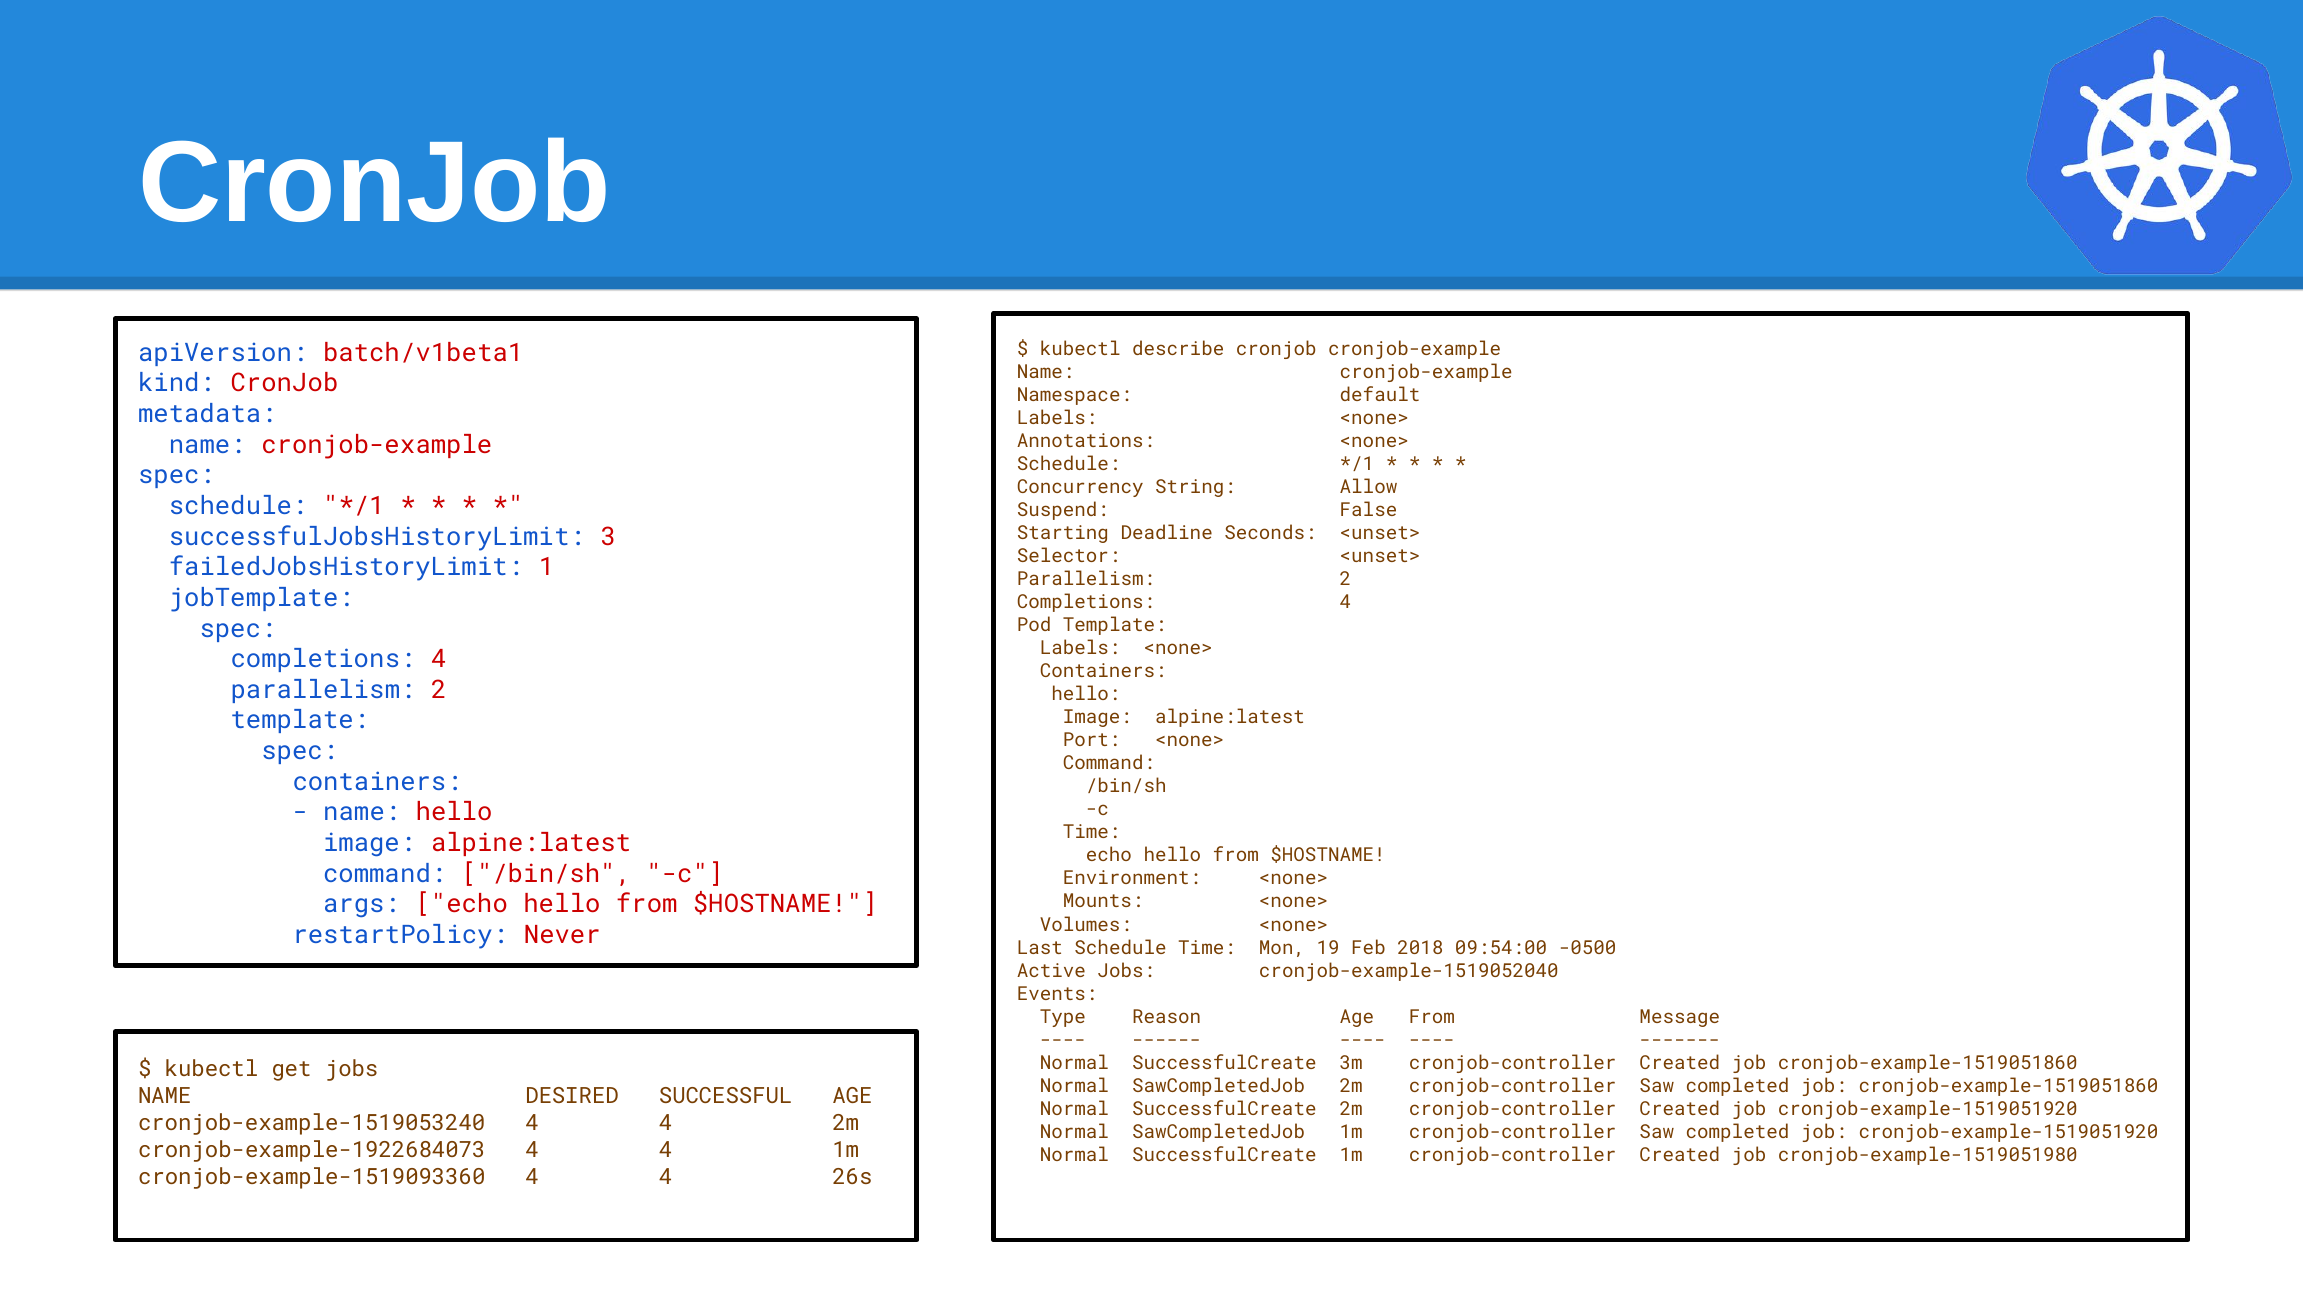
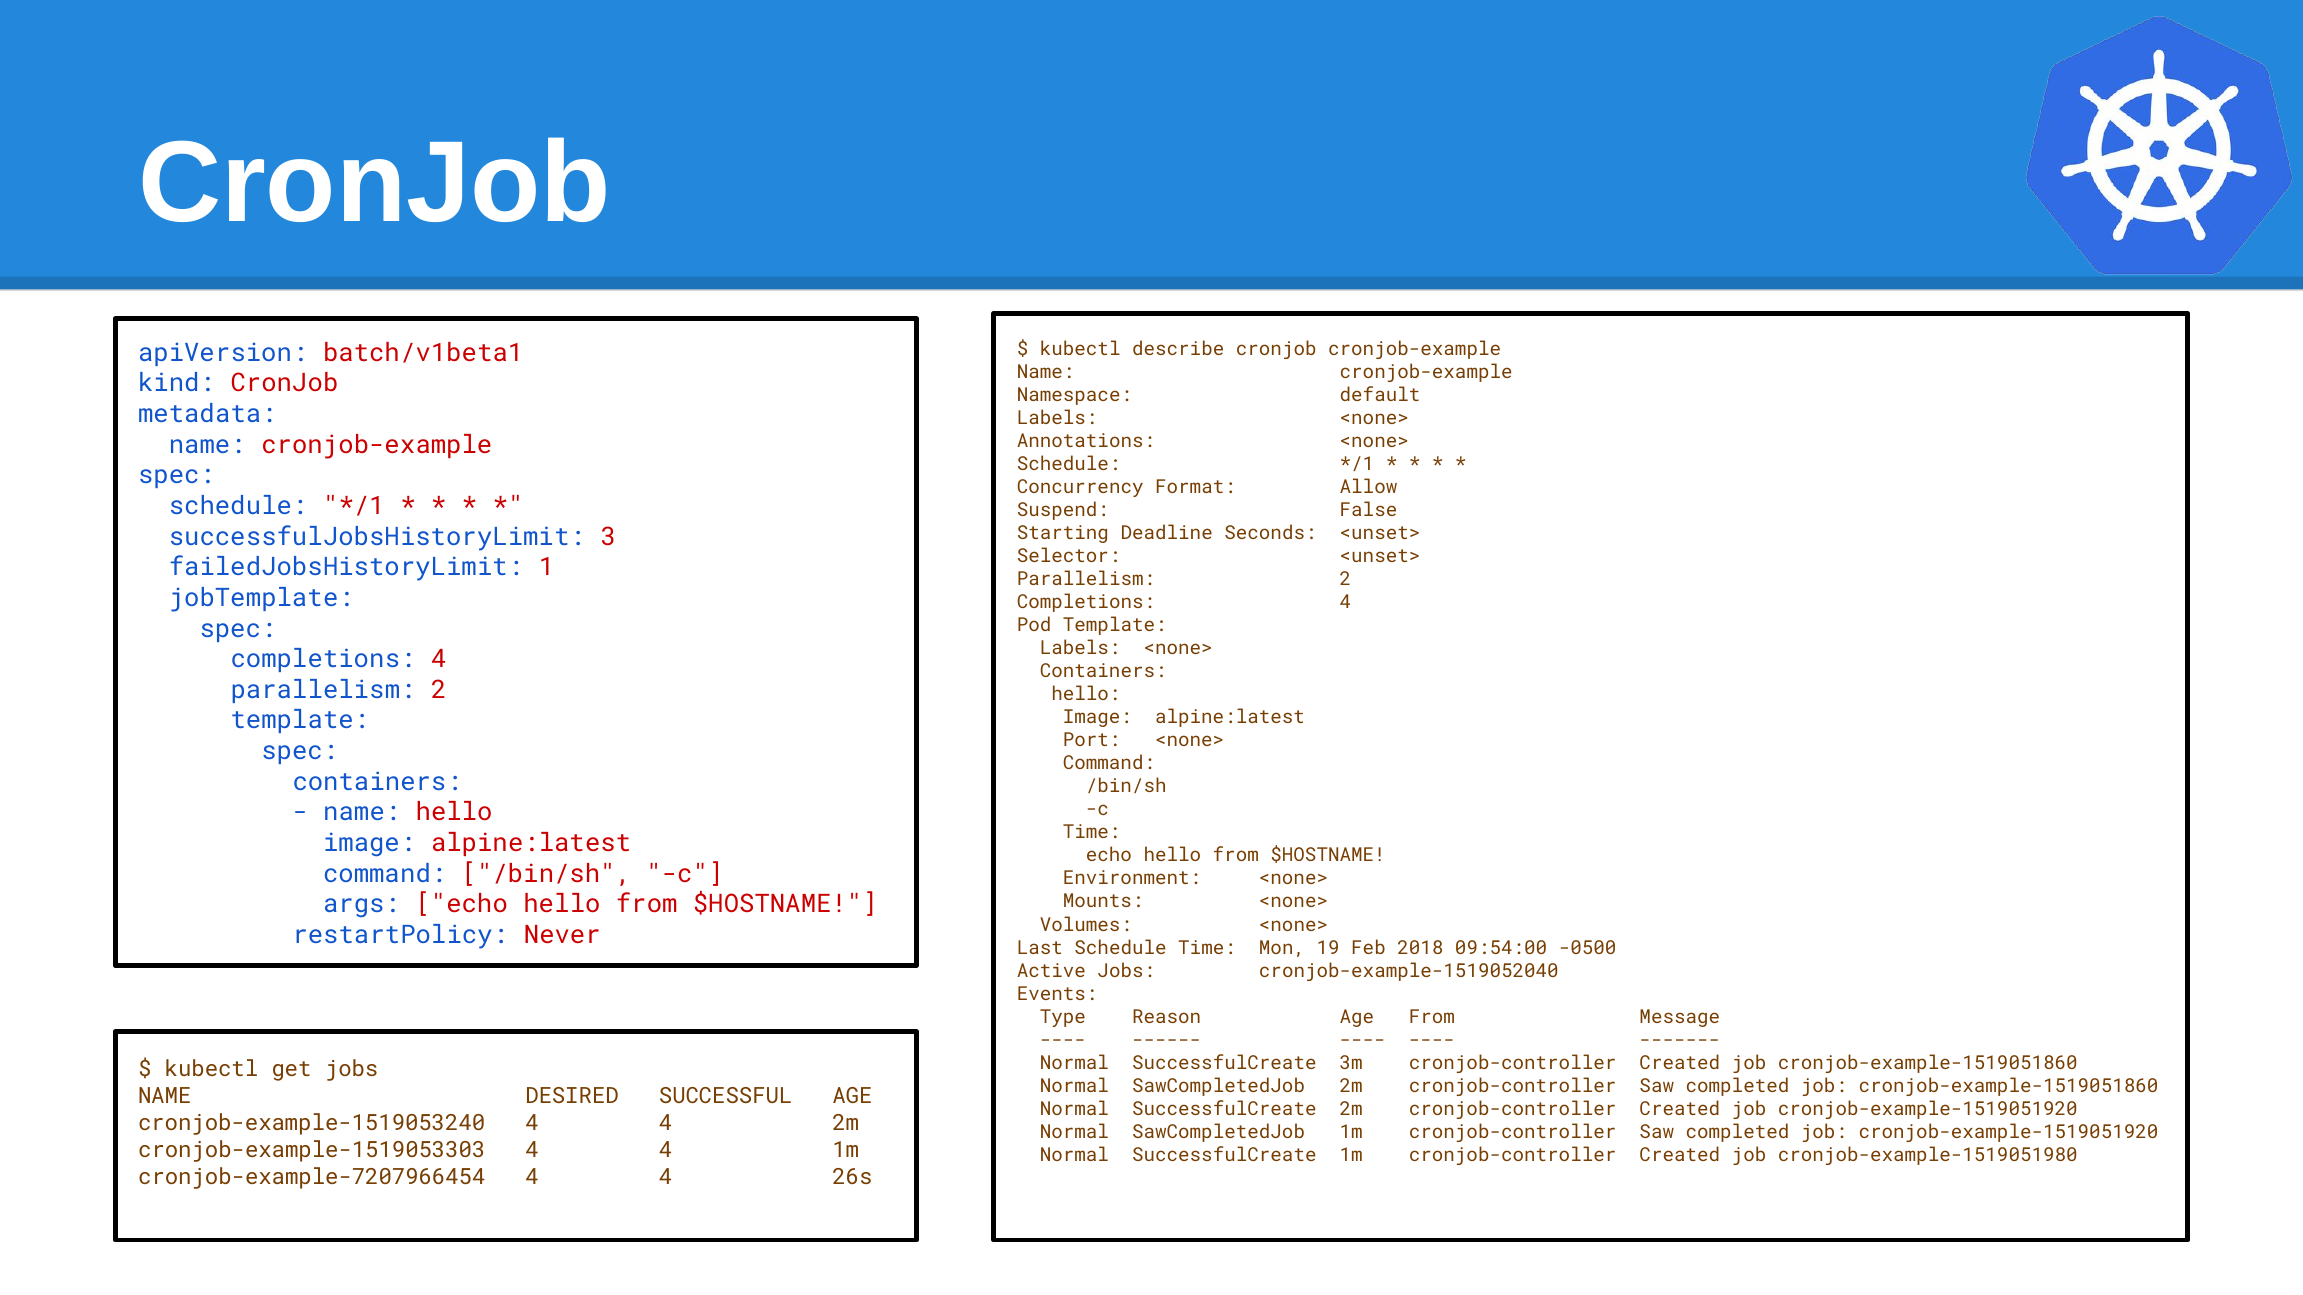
String: String -> Format
cronjob-example-1922684073: cronjob-example-1922684073 -> cronjob-example-1519053303
cronjob-example-1519093360: cronjob-example-1519093360 -> cronjob-example-7207966454
